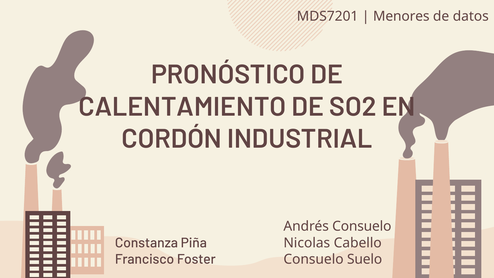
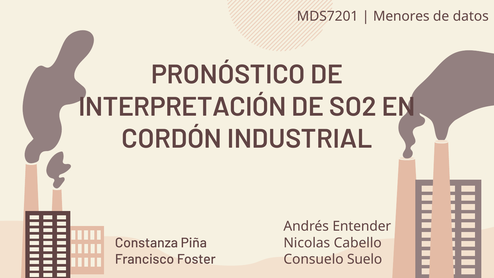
CALENTAMIENTO: CALENTAMIENTO -> INTERPRETACIÓN
Andrés Consuelo: Consuelo -> Entender
